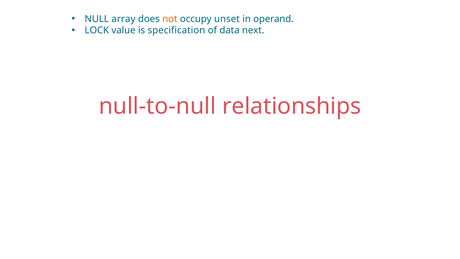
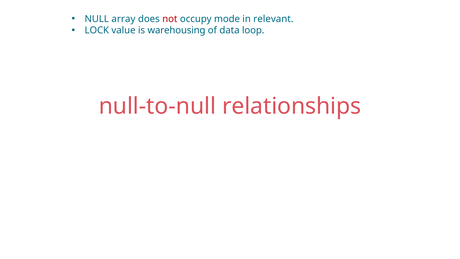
not colour: orange -> red
unset: unset -> mode
operand: operand -> relevant
specification: specification -> warehousing
next: next -> loop
